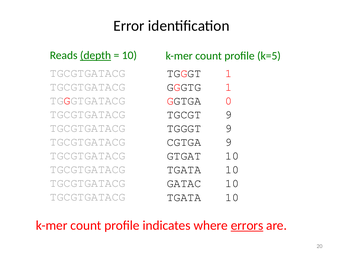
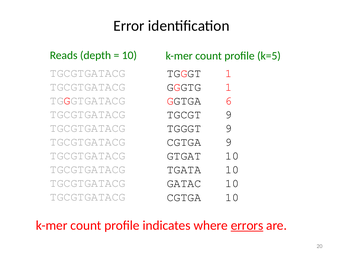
depth underline: present -> none
0: 0 -> 6
TGATA at (184, 197): TGATA -> CGTGA
